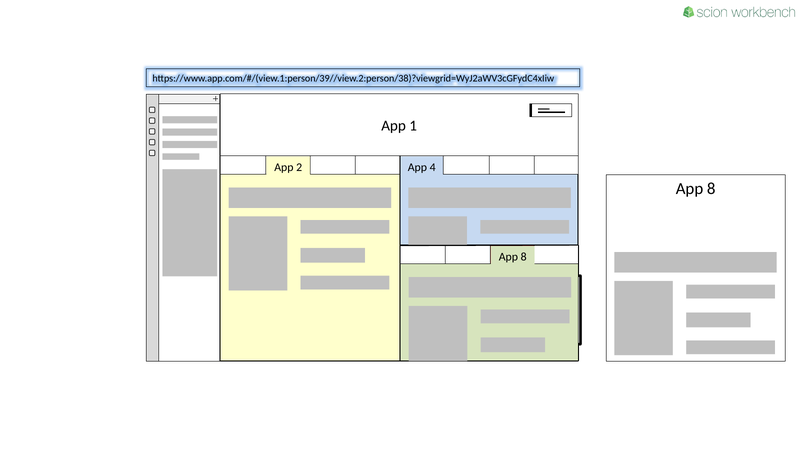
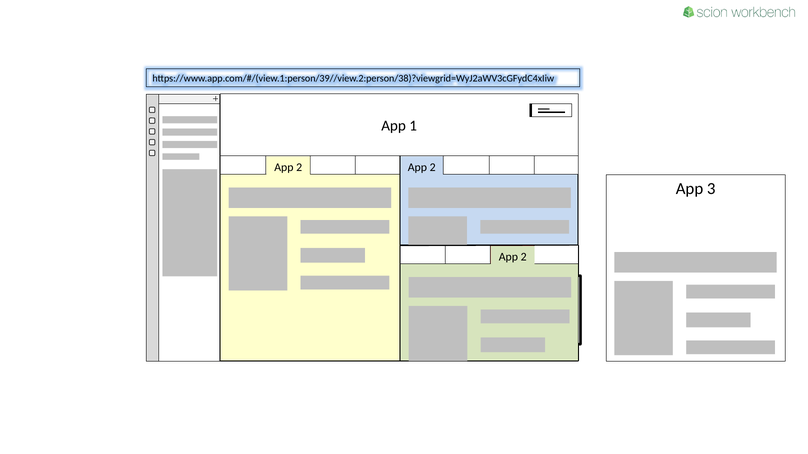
4 at (433, 168): 4 -> 2
8 at (711, 189): 8 -> 3
8 at (524, 257): 8 -> 2
